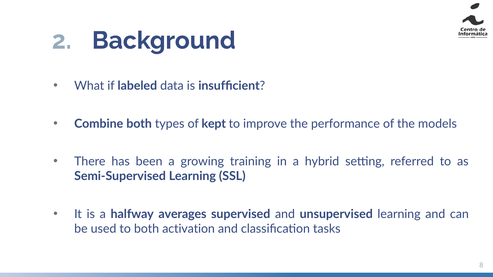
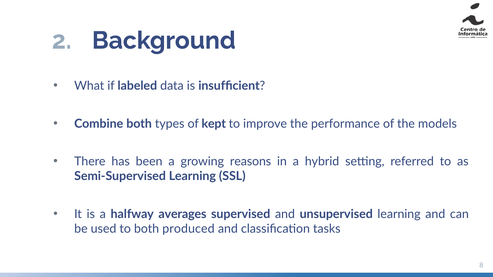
training: training -> reasons
activation: activation -> produced
